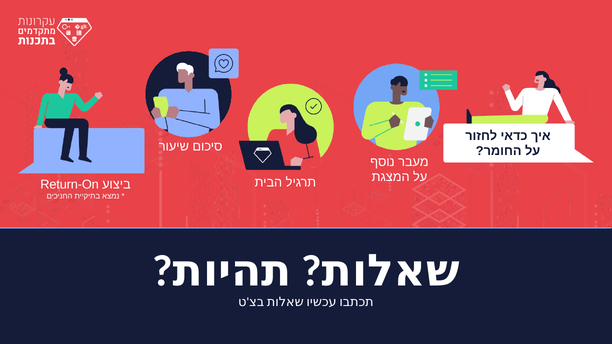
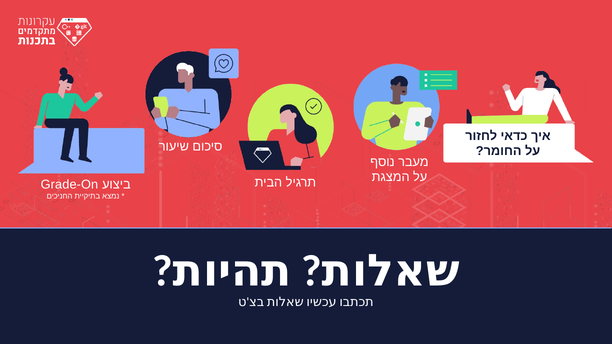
Return-On: Return-On -> Grade-On
